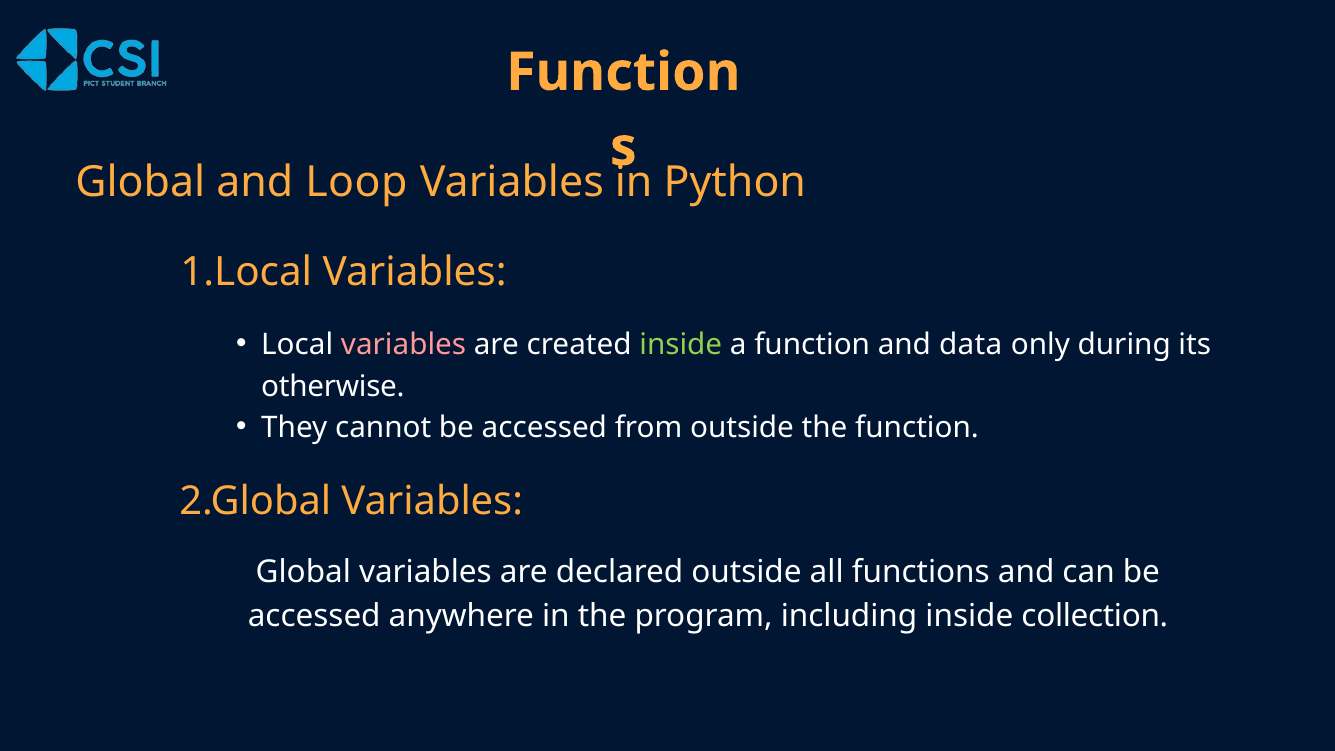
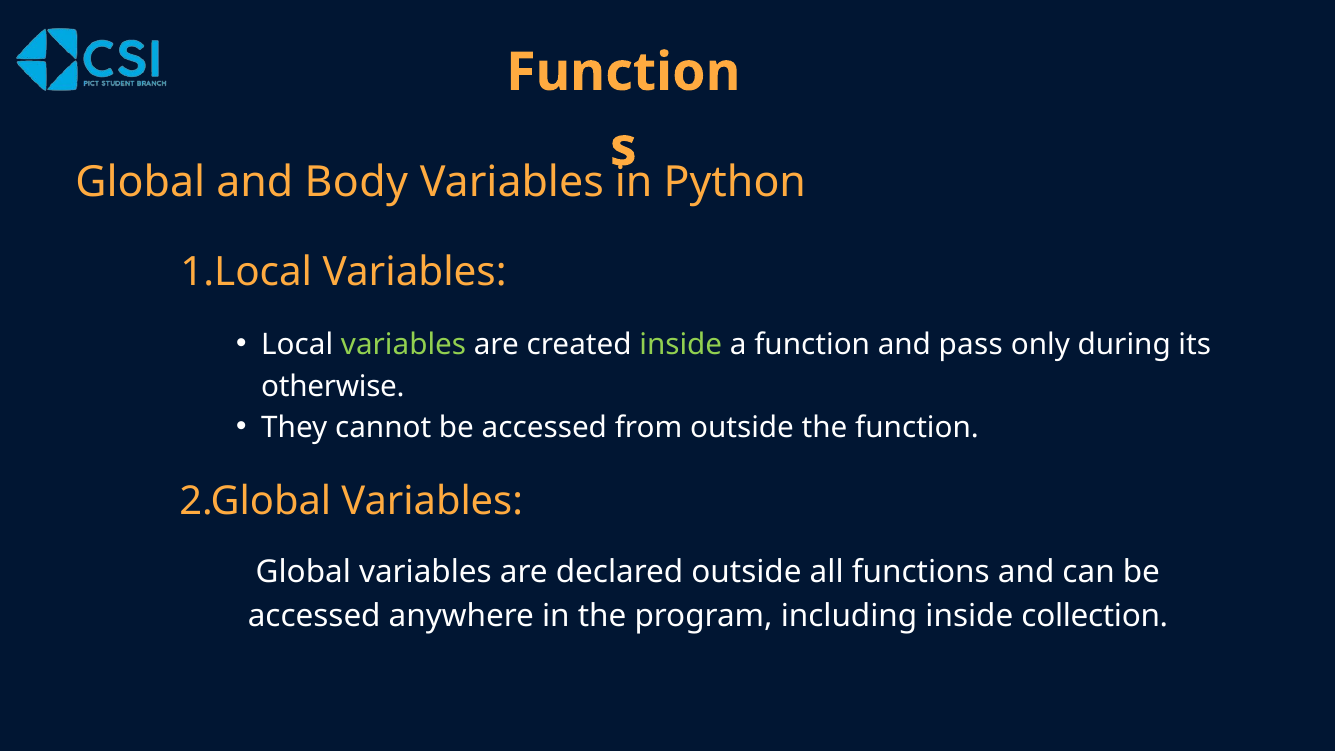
Loop: Loop -> Body
variables at (404, 345) colour: pink -> light green
data: data -> pass
